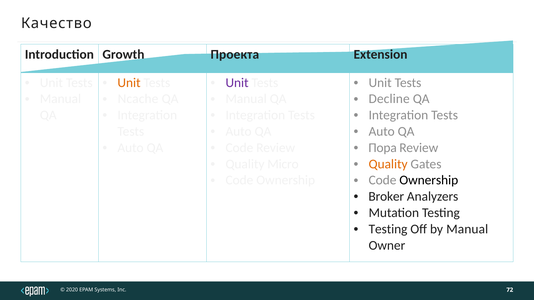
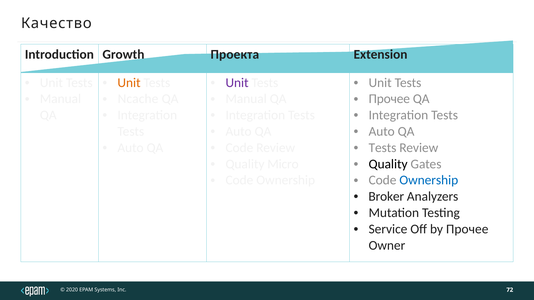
Decline at (389, 99): Decline -> Прочее
Пора at (383, 148): Пора -> Tests
Quality at (388, 164) colour: orange -> black
Ownership at (429, 180) colour: black -> blue
Testing at (388, 229): Testing -> Service
by Manual: Manual -> Прочее
